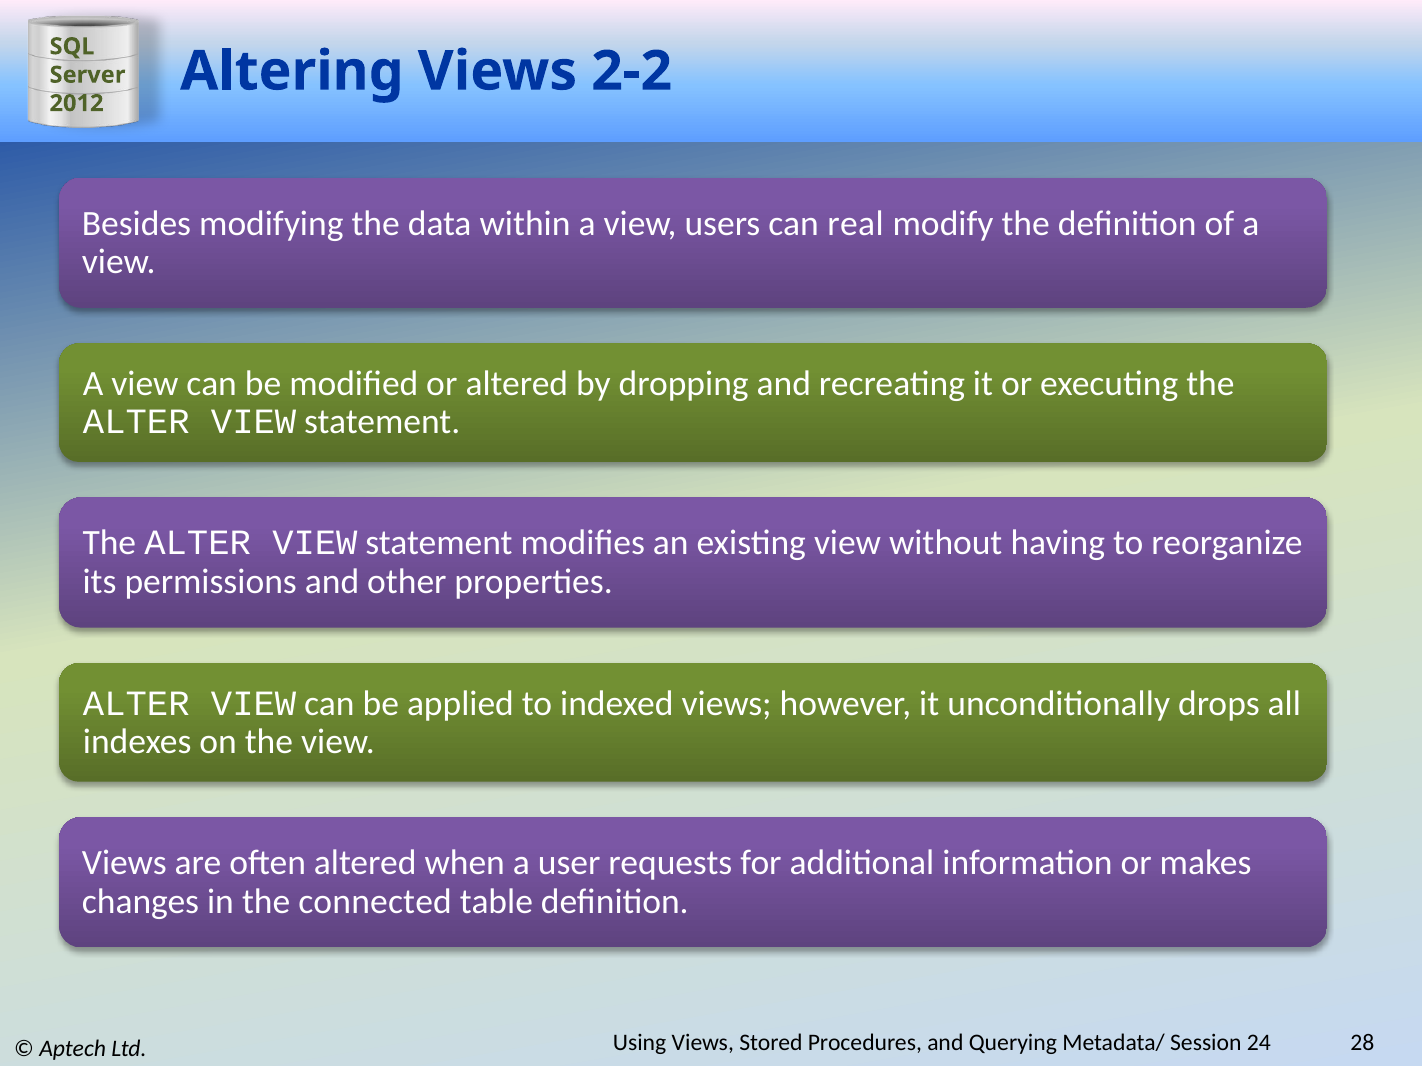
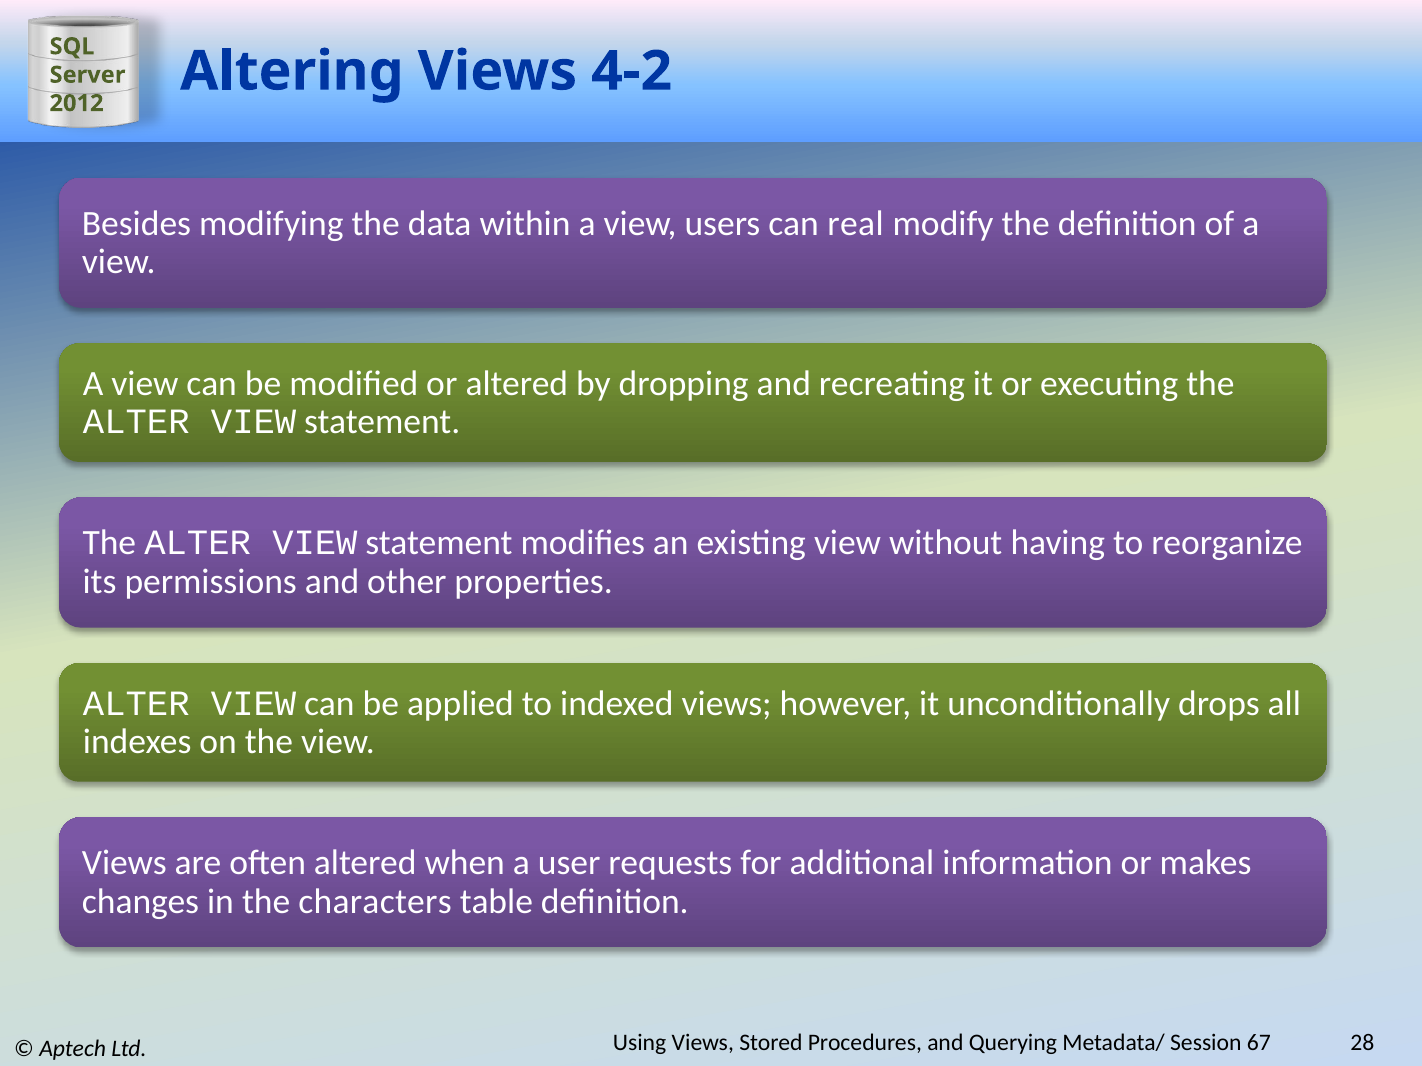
2-2: 2-2 -> 4-2
connected: connected -> characters
24: 24 -> 67
